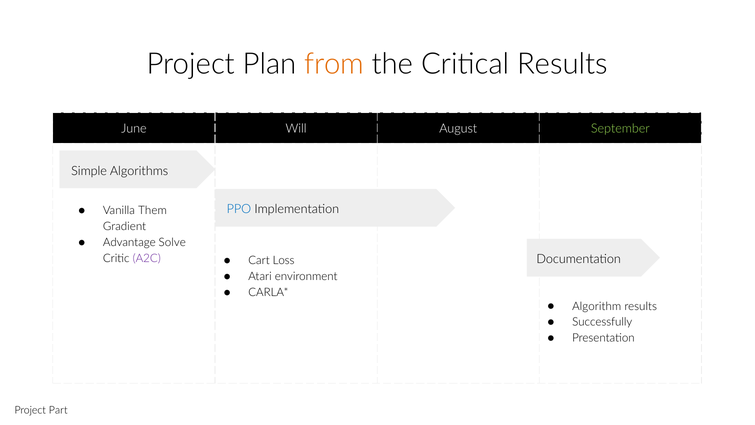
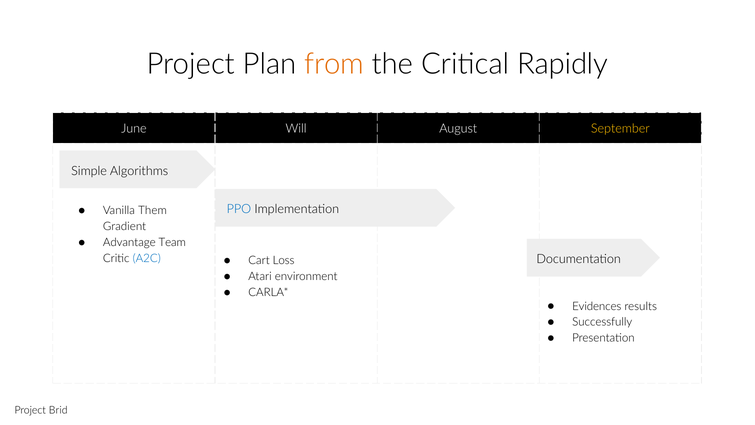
Critical Results: Results -> Rapidly
September colour: light green -> yellow
Solve: Solve -> Team
A2C colour: purple -> blue
Algorithm: Algorithm -> Evidences
Part: Part -> Brid
